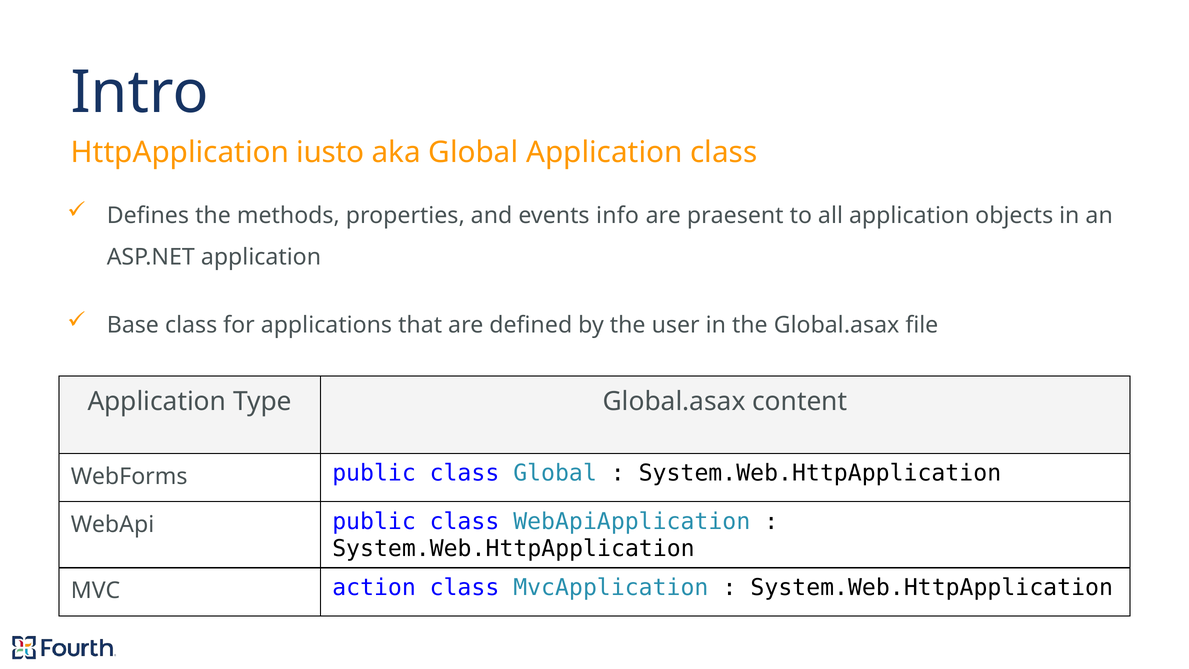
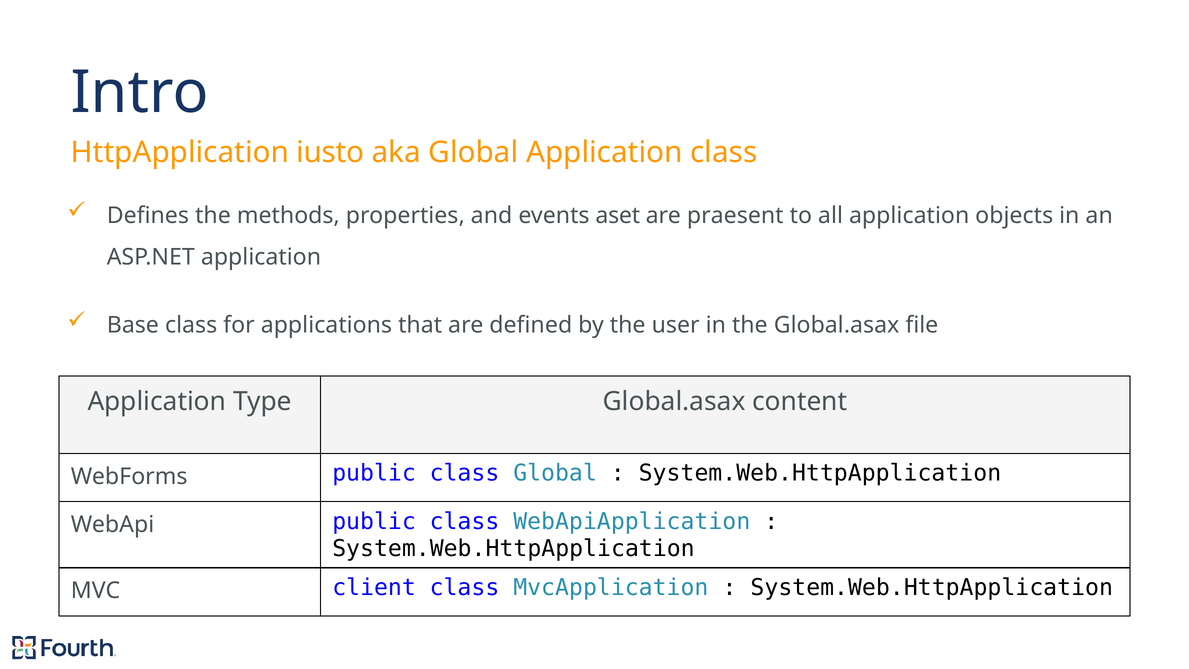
info: info -> aset
action: action -> client
